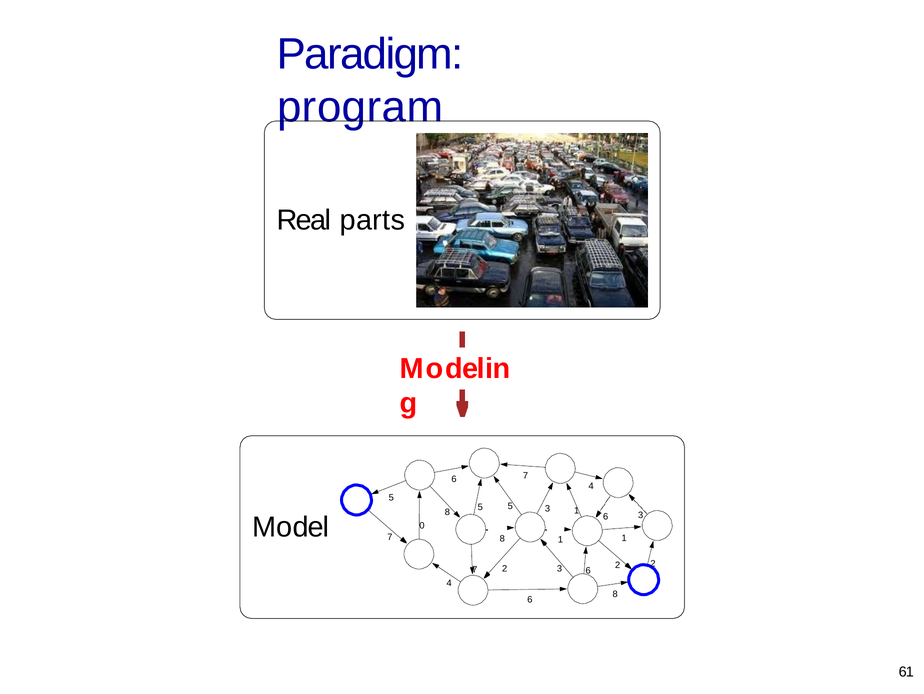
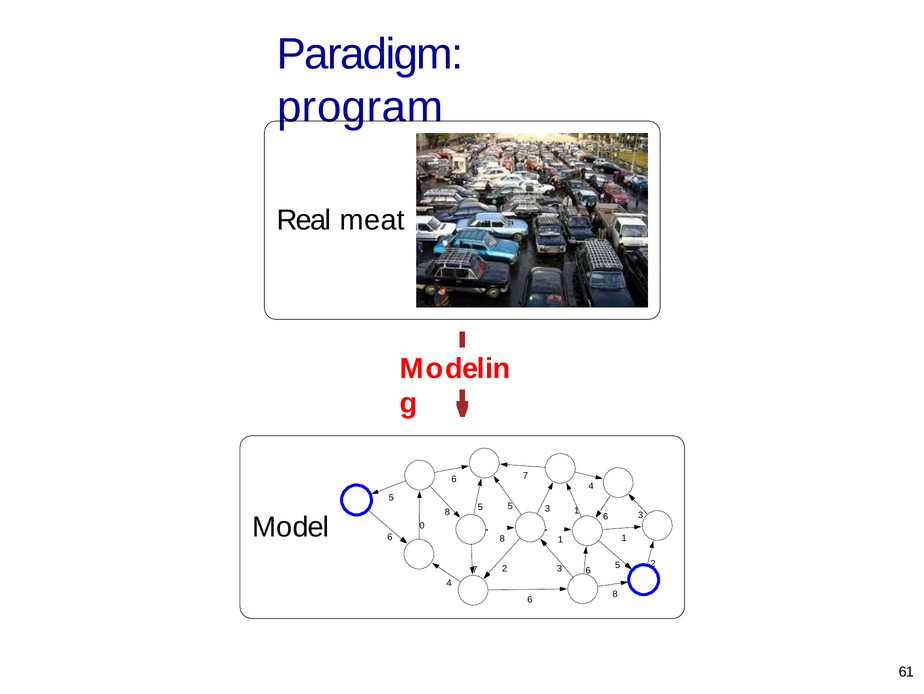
parts: parts -> meat
Model 7: 7 -> 6
3 2: 2 -> 5
